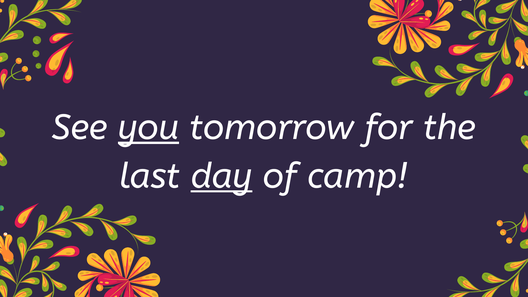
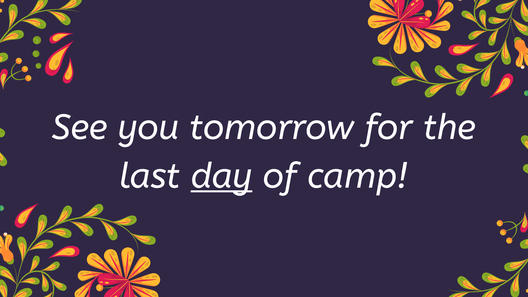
you underline: present -> none
